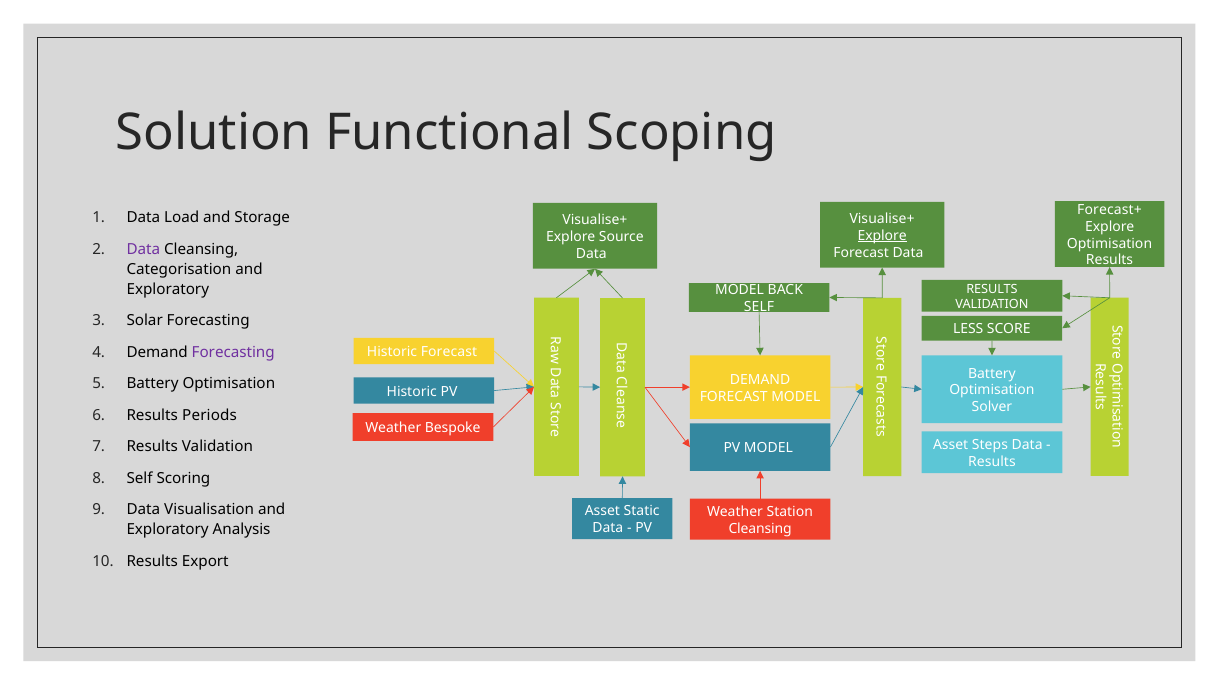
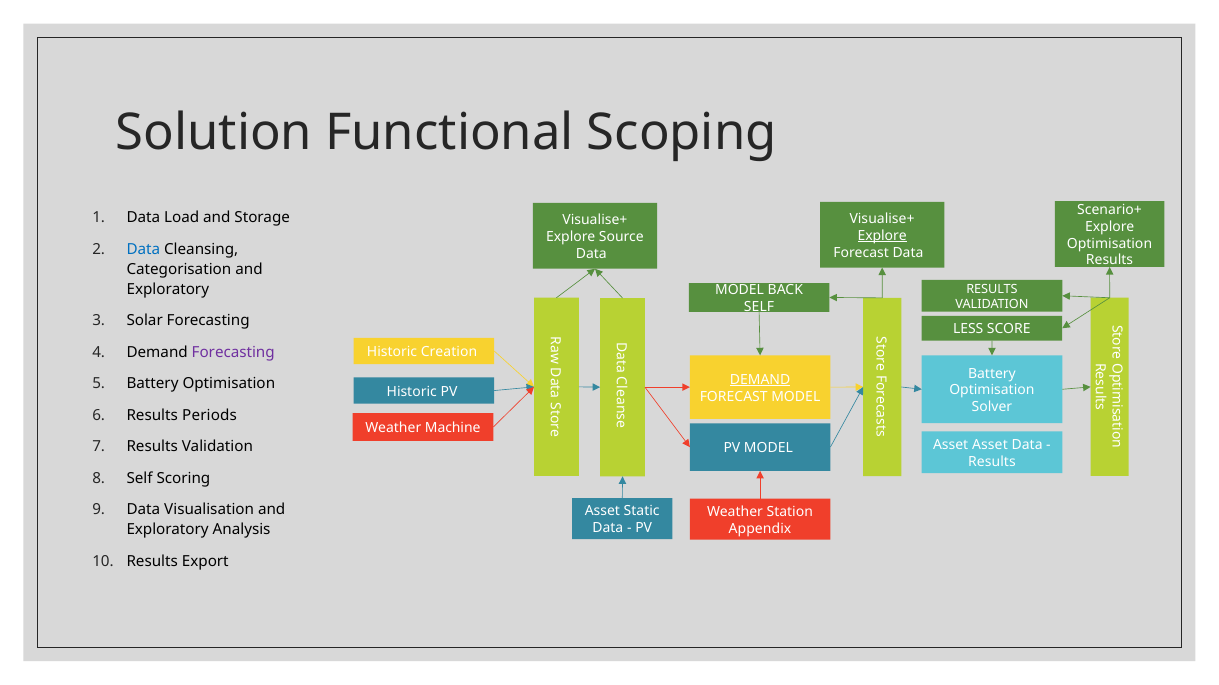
Forecast+: Forecast+ -> Scenario+
Data at (143, 249) colour: purple -> blue
Historic Forecast: Forecast -> Creation
DEMAND at (760, 380) underline: none -> present
Bespoke: Bespoke -> Machine
Asset Steps: Steps -> Asset
Cleansing at (760, 529): Cleansing -> Appendix
